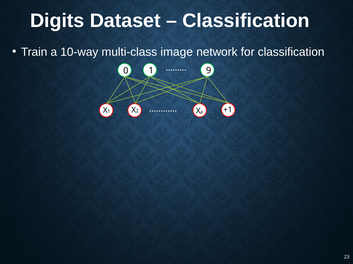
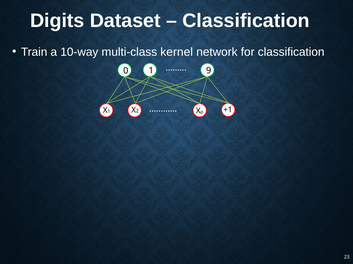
image: image -> kernel
